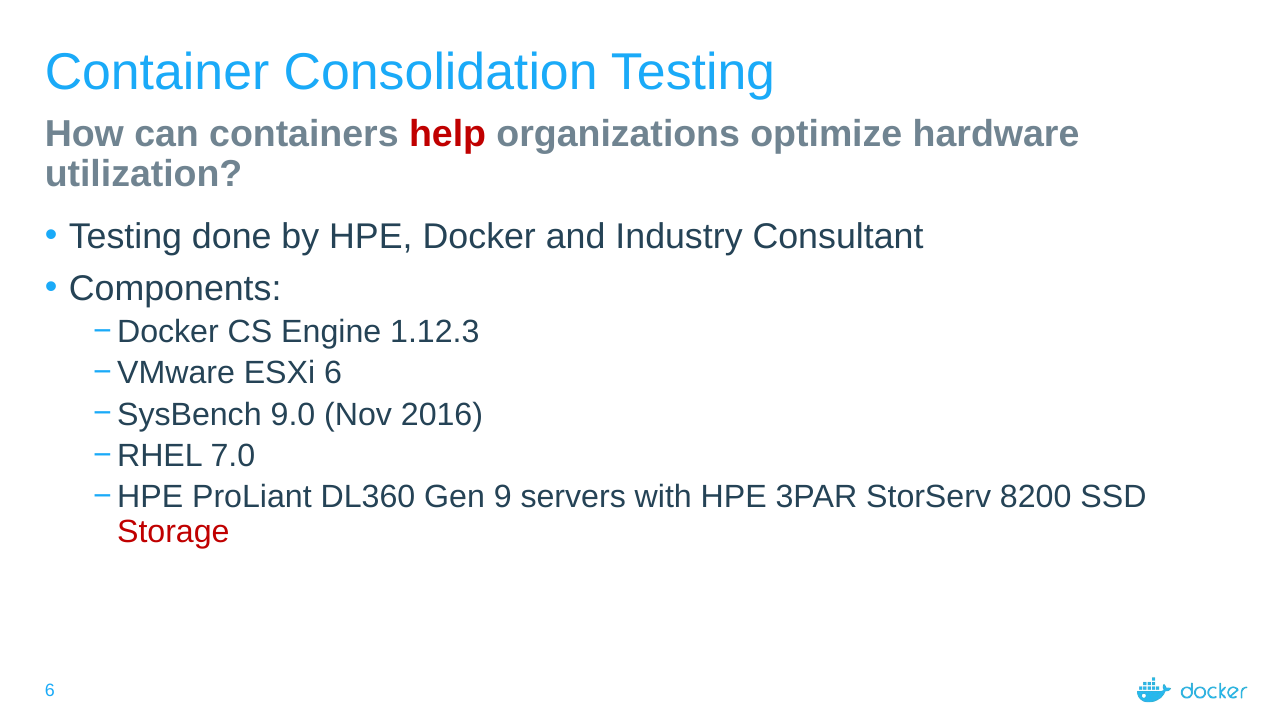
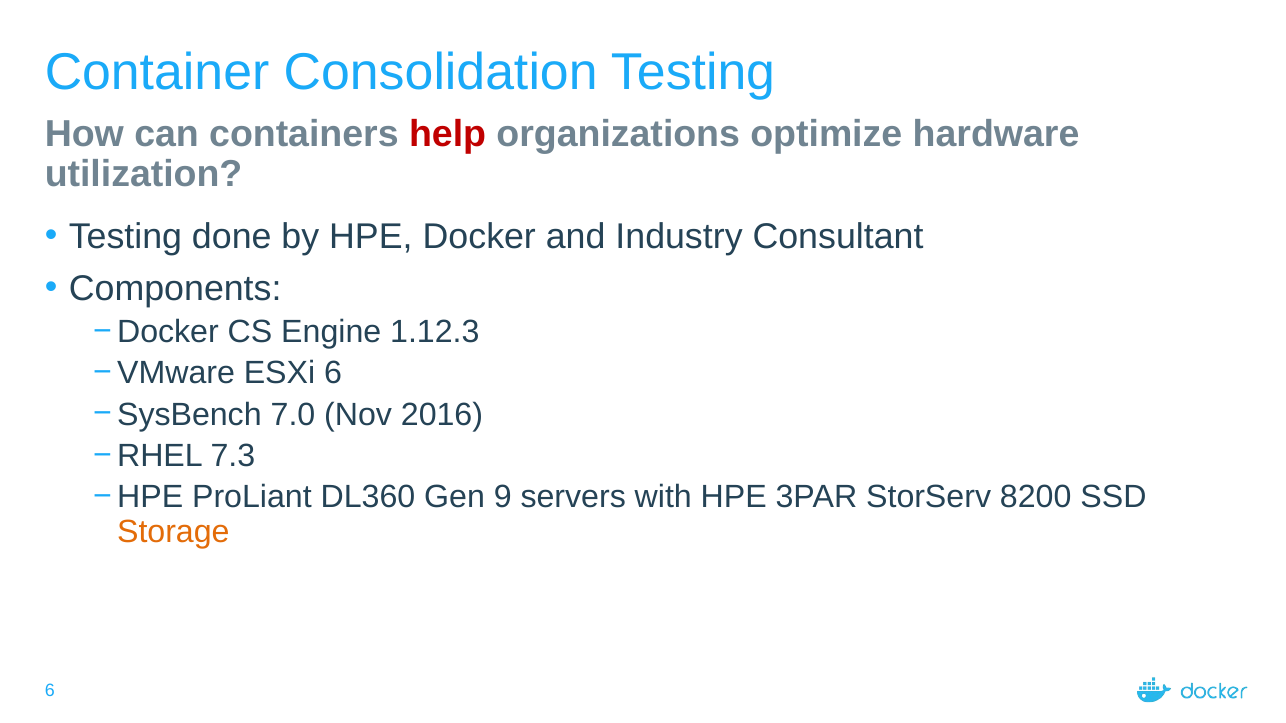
9.0: 9.0 -> 7.0
7.0: 7.0 -> 7.3
Storage colour: red -> orange
